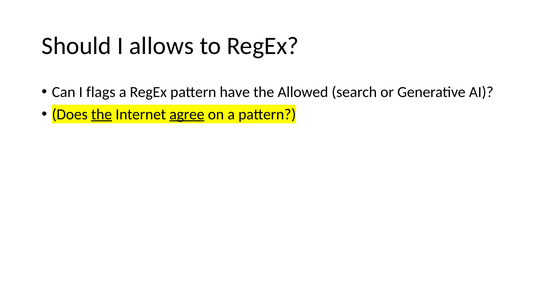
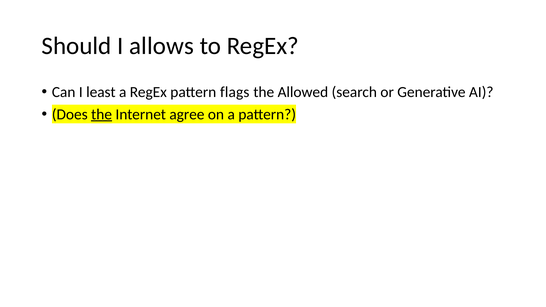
flags: flags -> least
have: have -> flags
agree underline: present -> none
